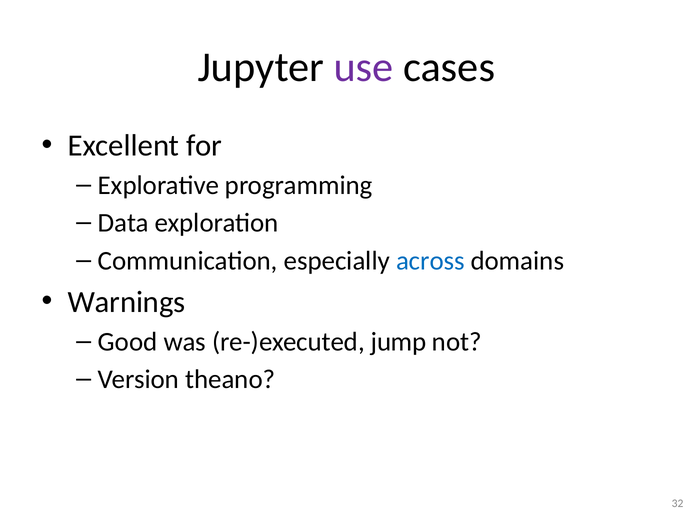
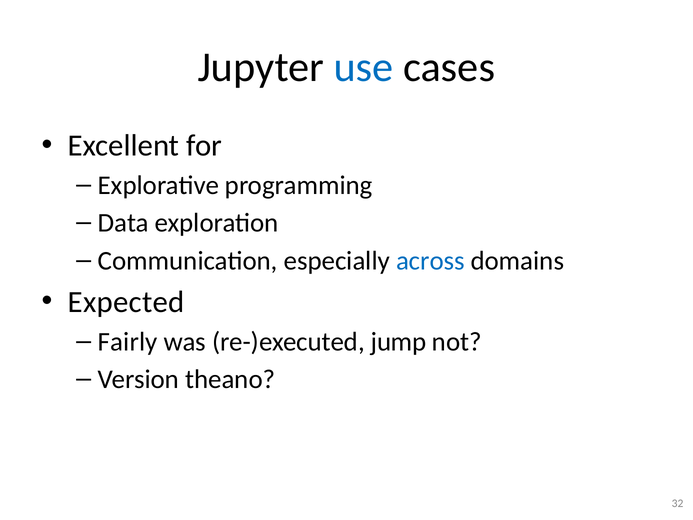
use colour: purple -> blue
Warnings: Warnings -> Expected
Good: Good -> Fairly
